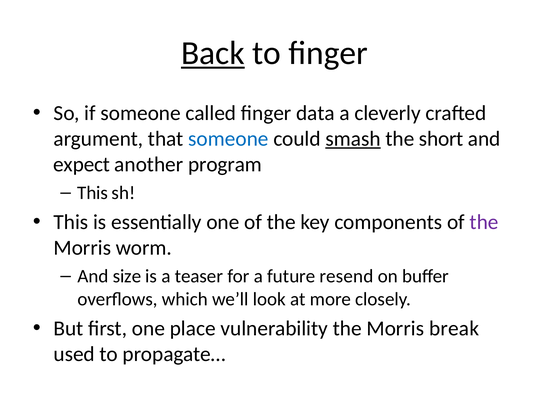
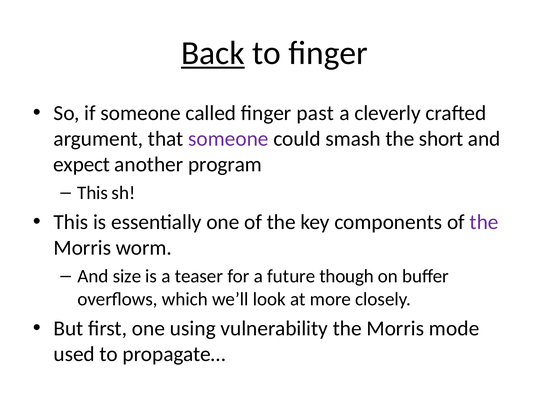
data: data -> past
someone at (228, 139) colour: blue -> purple
smash underline: present -> none
resend: resend -> though
place: place -> using
break: break -> mode
